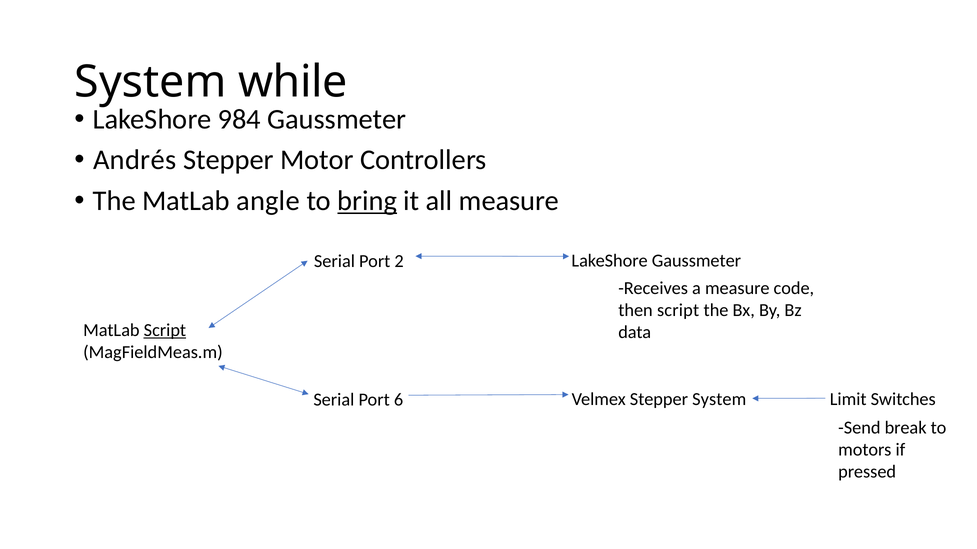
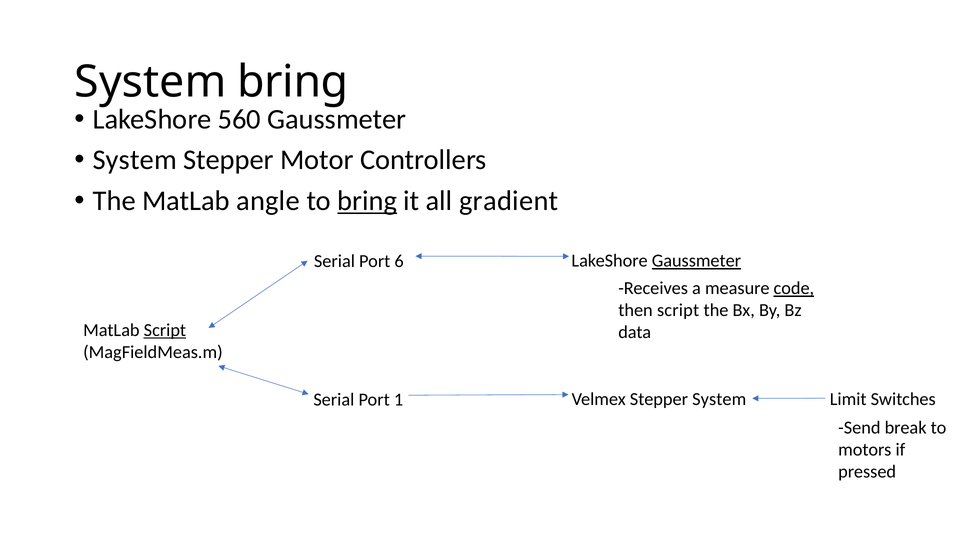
System while: while -> bring
984: 984 -> 560
Andrés at (135, 160): Andrés -> System
all measure: measure -> gradient
Gaussmeter at (696, 261) underline: none -> present
2: 2 -> 6
code underline: none -> present
6: 6 -> 1
